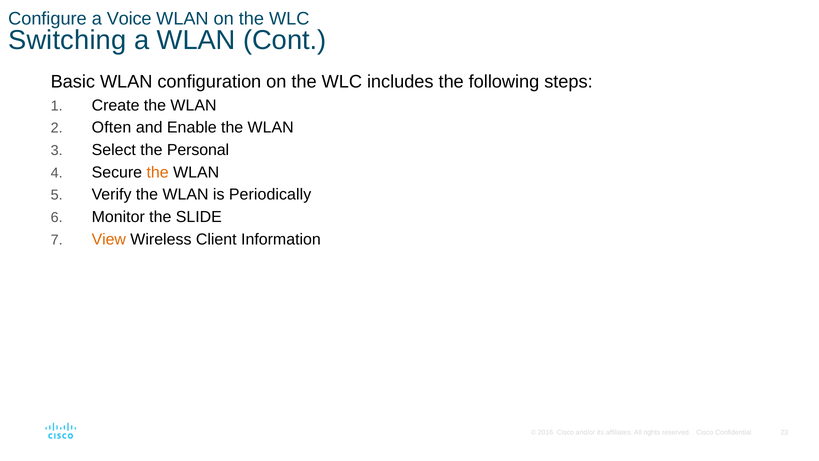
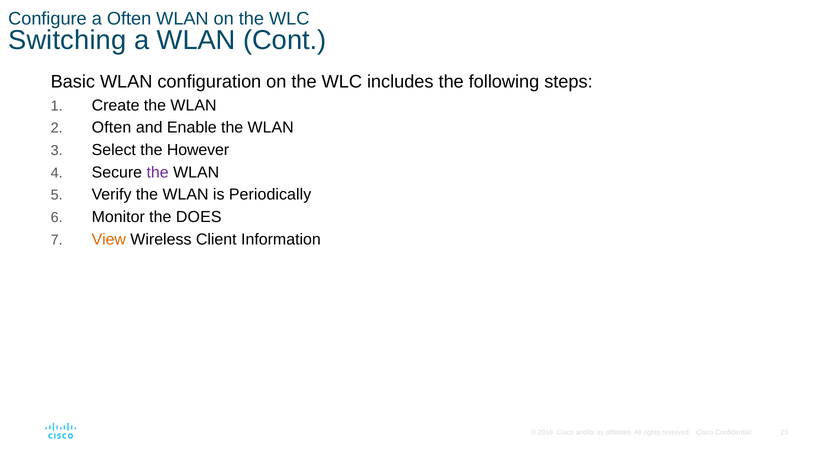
a Voice: Voice -> Often
Personal: Personal -> However
the at (158, 172) colour: orange -> purple
SLIDE: SLIDE -> DOES
